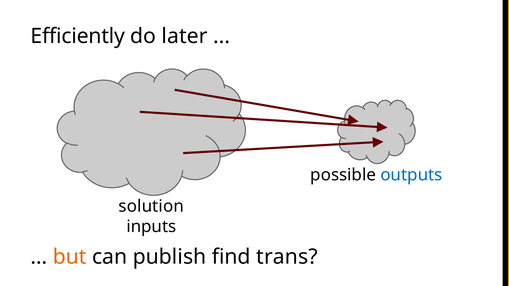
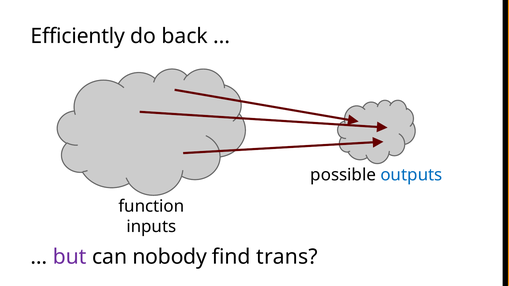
later: later -> back
solution: solution -> function
but colour: orange -> purple
publish: publish -> nobody
